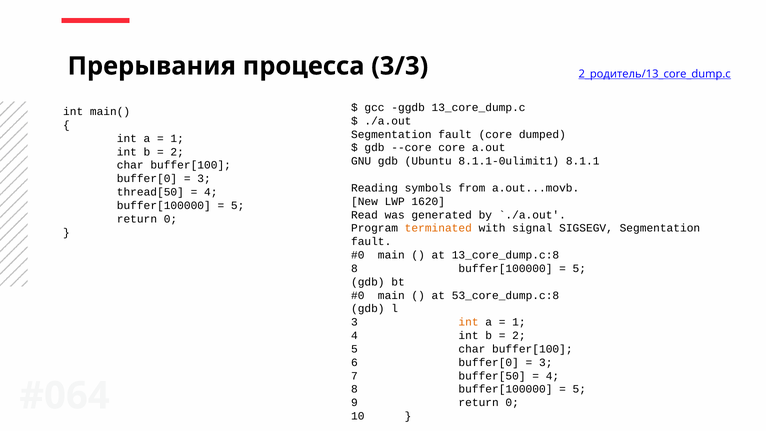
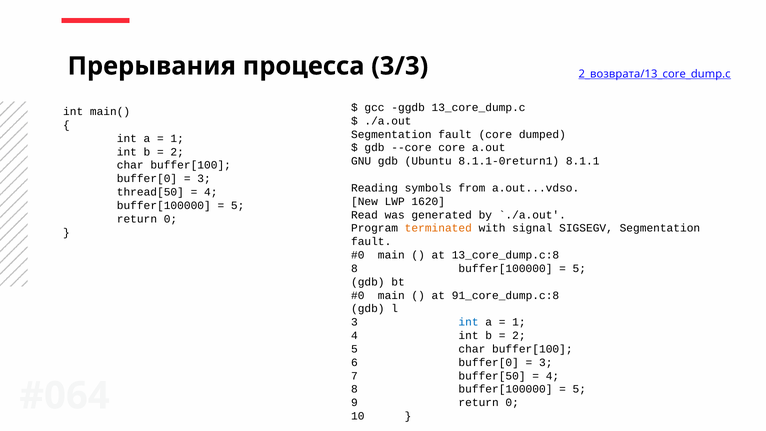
2_родитель/13_core_dump.c: 2_родитель/13_core_dump.c -> 2_возврата/13_core_dump.c
8.1.1-0ulimit1: 8.1.1-0ulimit1 -> 8.1.1-0return1
a.out...movb: a.out...movb -> a.out...vdso
53_core_dump.c:8: 53_core_dump.c:8 -> 91_core_dump.c:8
int at (469, 322) colour: orange -> blue
